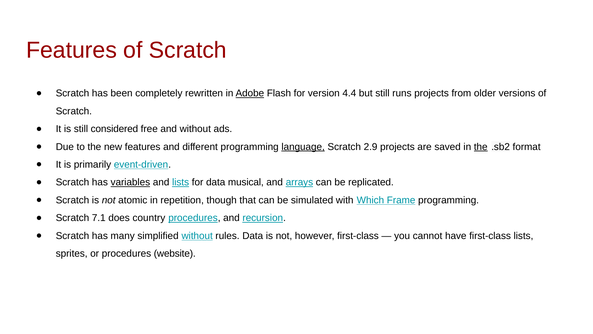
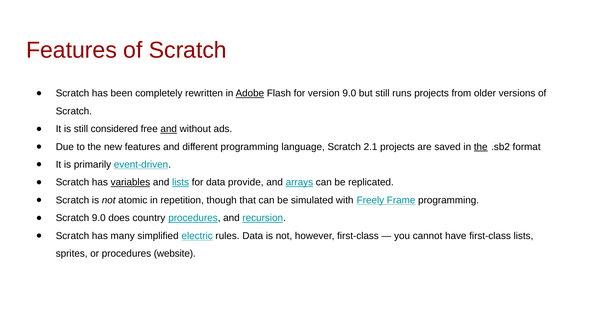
version 4.4: 4.4 -> 9.0
and at (169, 129) underline: none -> present
language underline: present -> none
2.9: 2.9 -> 2.1
musical: musical -> provide
Which: Which -> Freely
Scratch 7.1: 7.1 -> 9.0
simplified without: without -> electric
